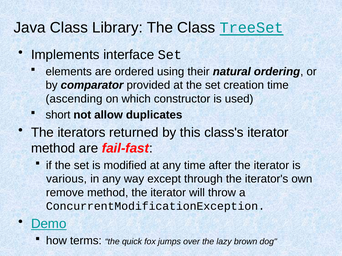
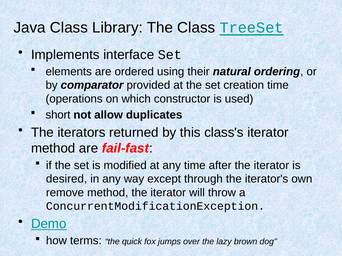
ascending: ascending -> operations
various: various -> desired
